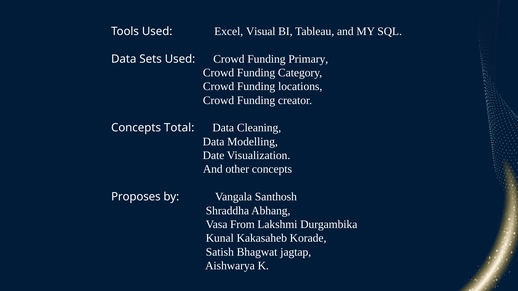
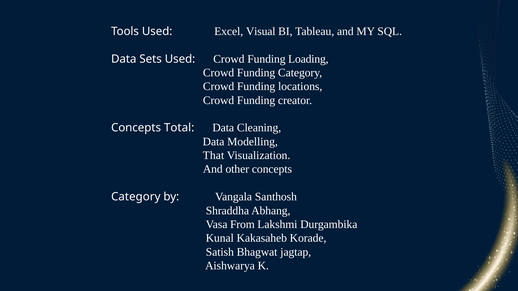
Primary: Primary -> Loading
Date: Date -> That
Proposes at (136, 197): Proposes -> Category
